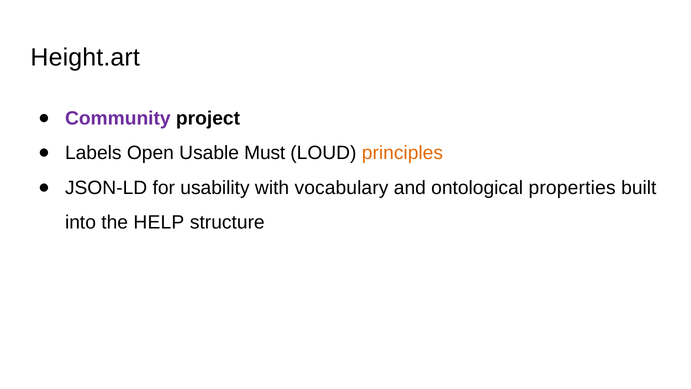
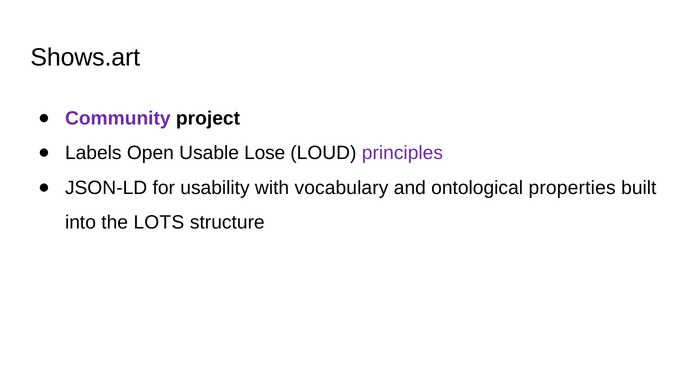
Height.art: Height.art -> Shows.art
Must: Must -> Lose
principles colour: orange -> purple
HELP: HELP -> LOTS
